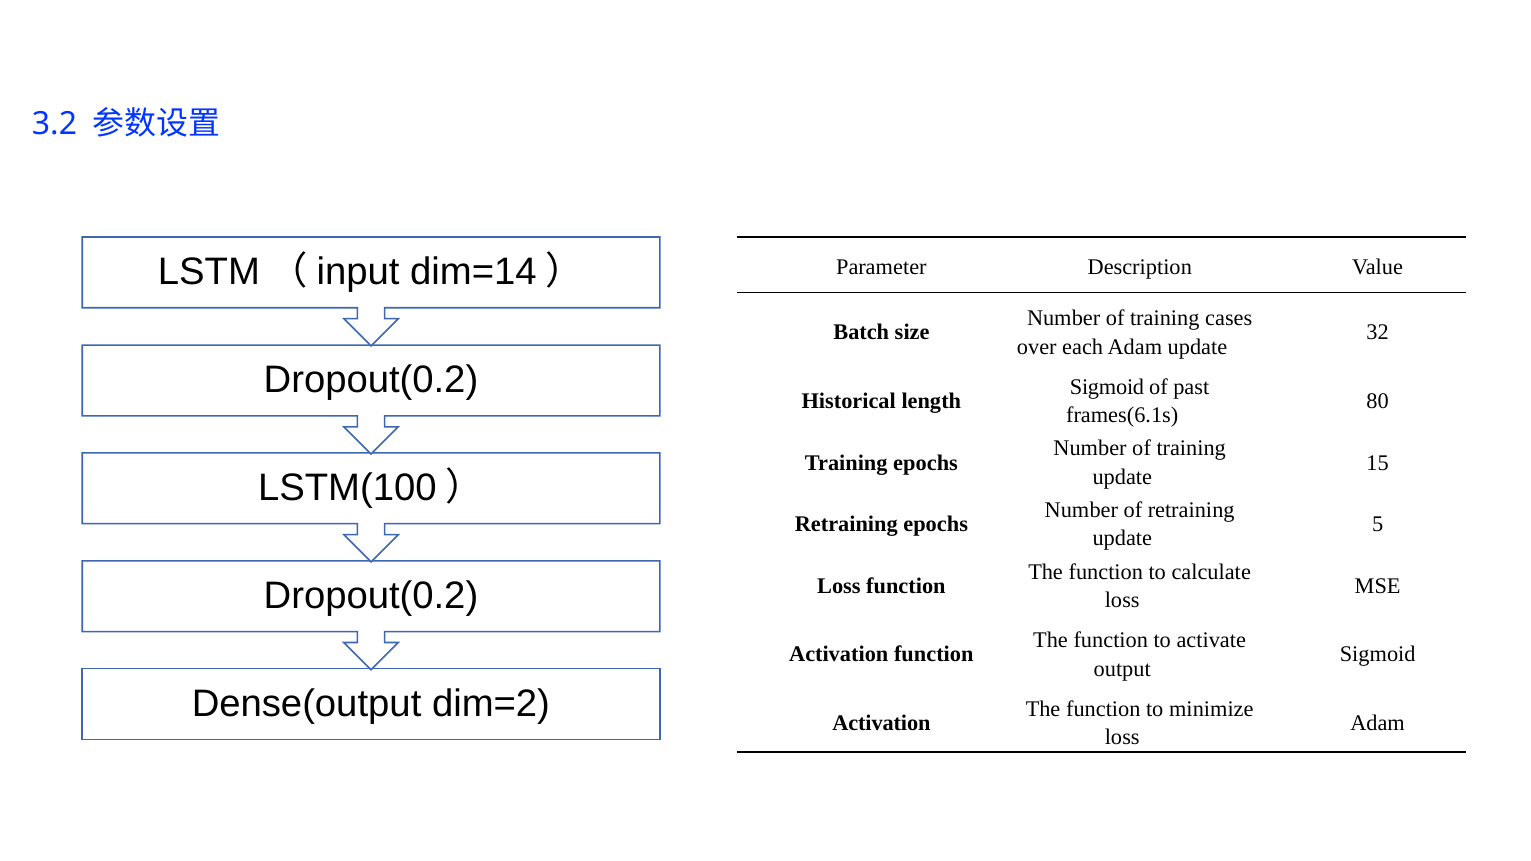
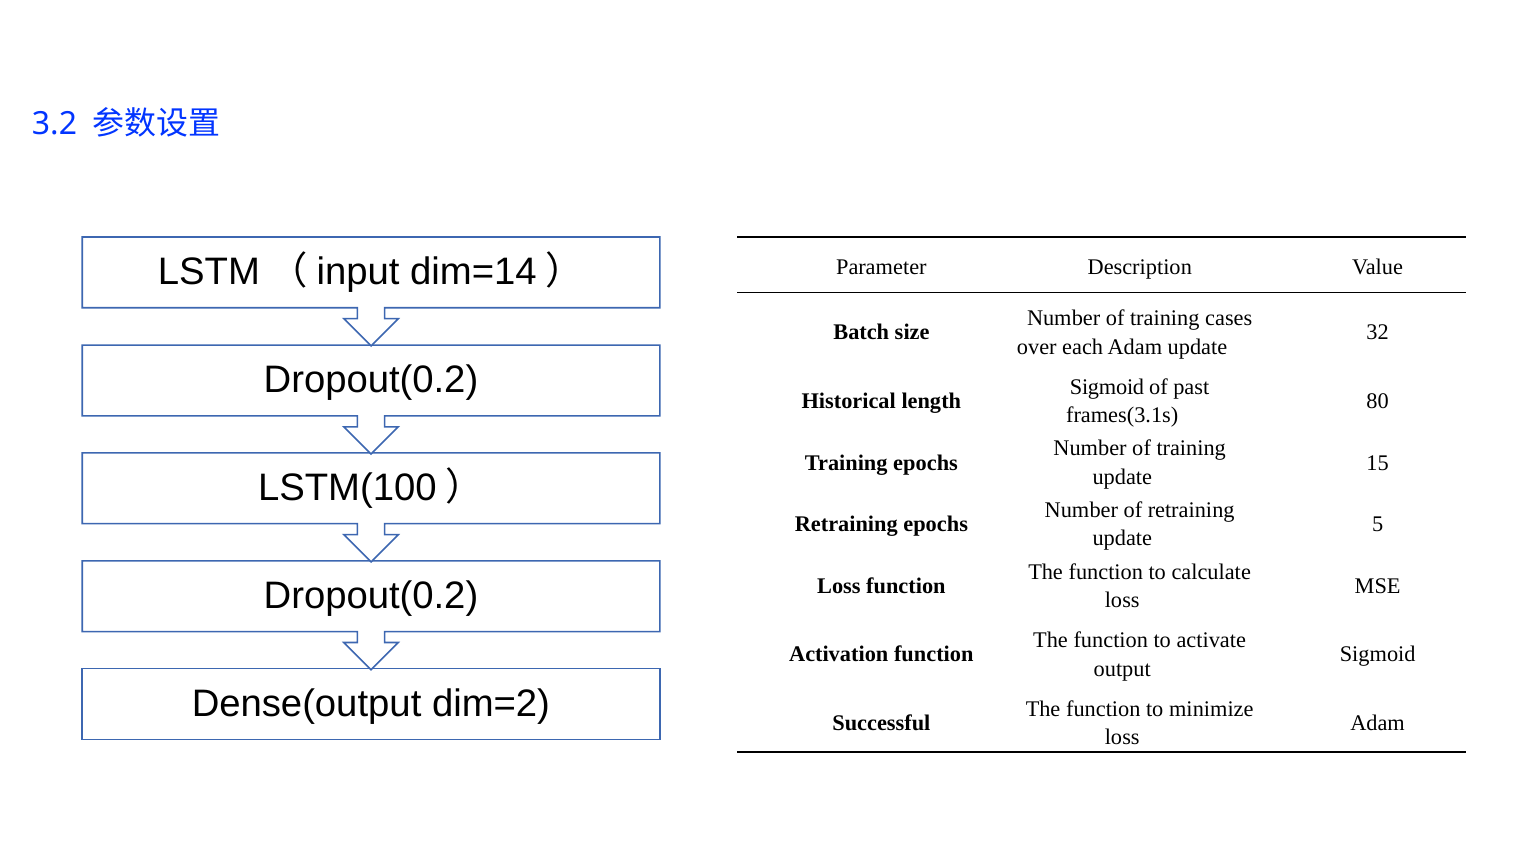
frames(6.1s: frames(6.1s -> frames(3.1s
Activation at (881, 723): Activation -> Successful
